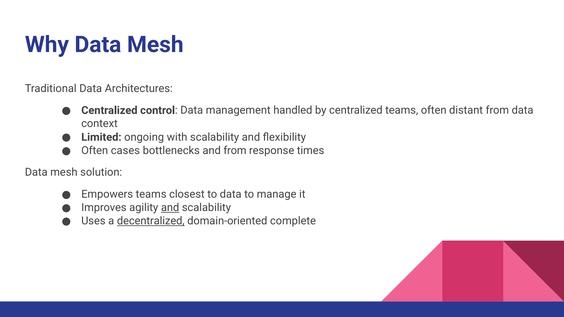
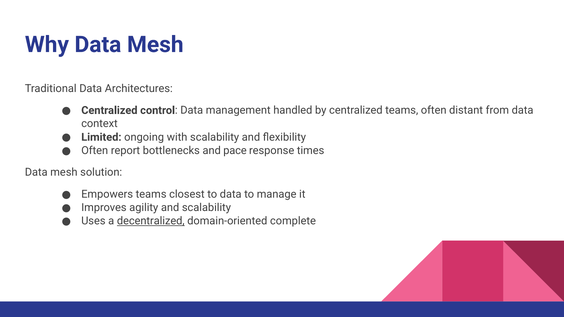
cases: cases -> report
and from: from -> pace
and at (170, 208) underline: present -> none
